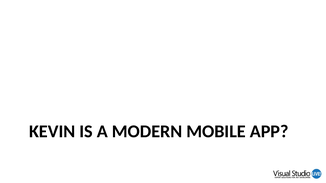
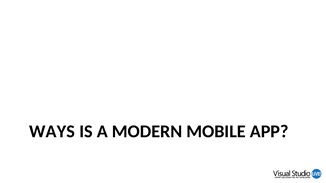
KEVIN: KEVIN -> WAYS
